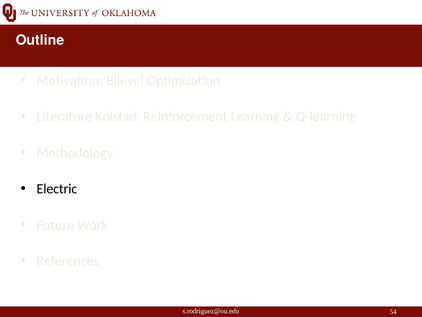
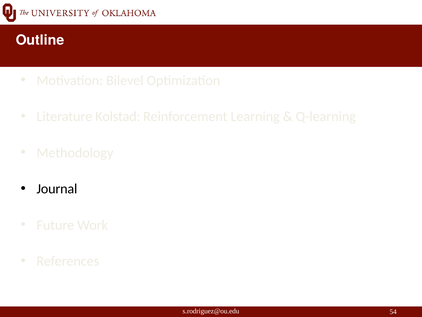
Electric: Electric -> Journal
